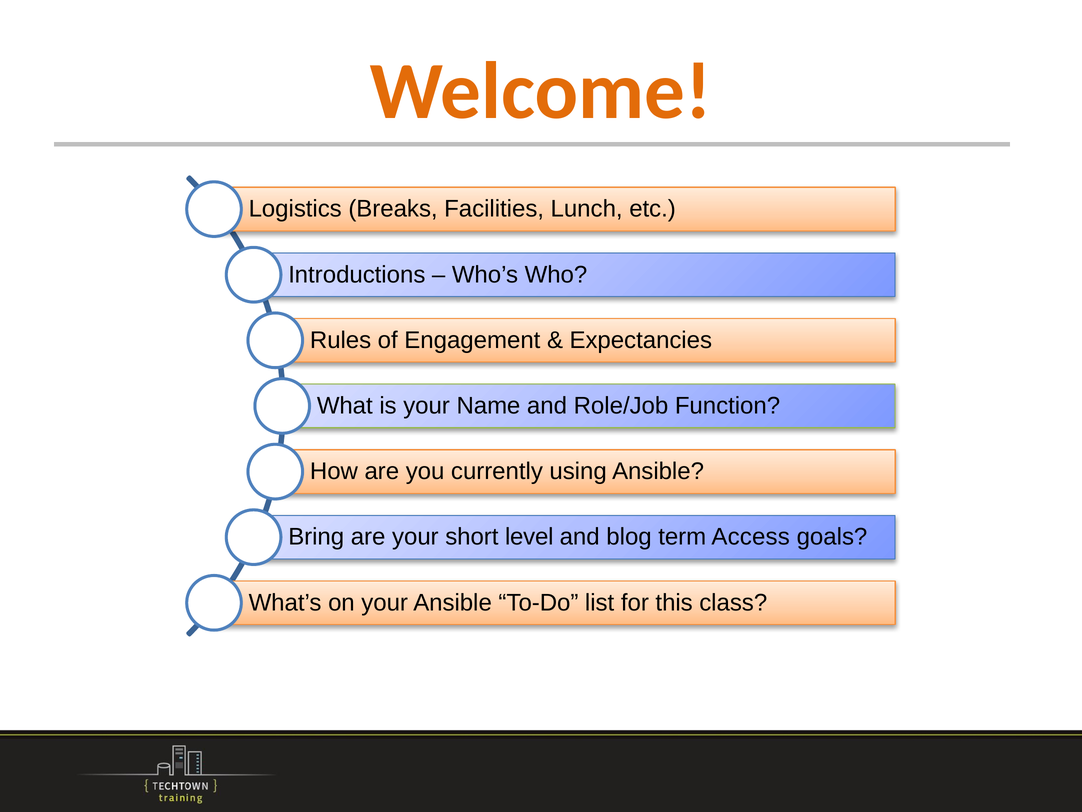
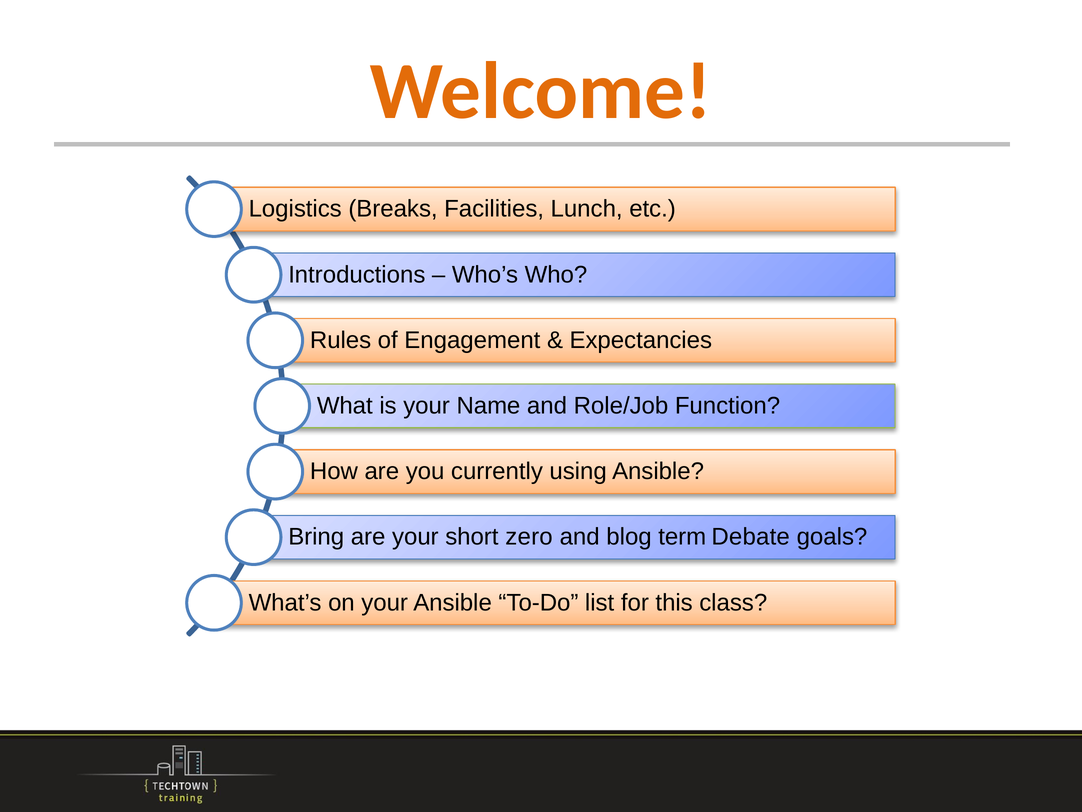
level: level -> zero
Access: Access -> Debate
